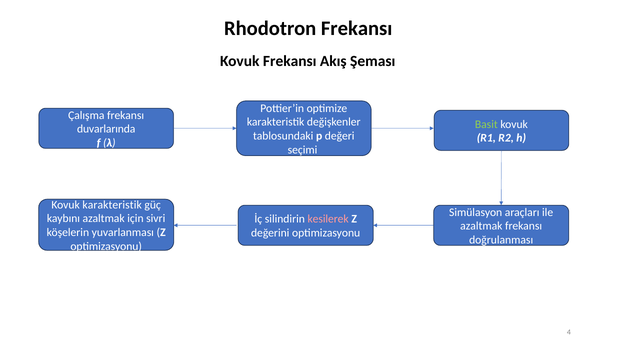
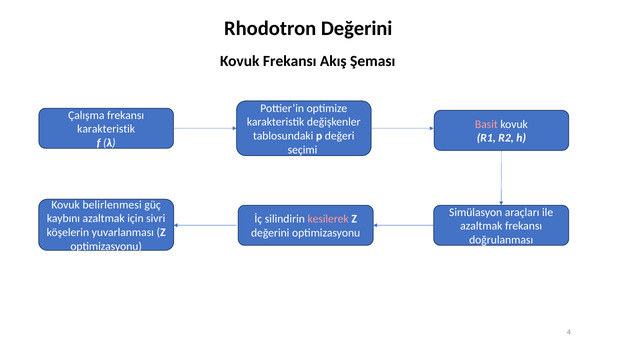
Rhodotron Frekansı: Frekansı -> Değerini
Basit colour: light green -> pink
duvarlarında at (106, 129): duvarlarında -> karakteristik
Kovuk karakteristik: karakteristik -> belirlenmesi
